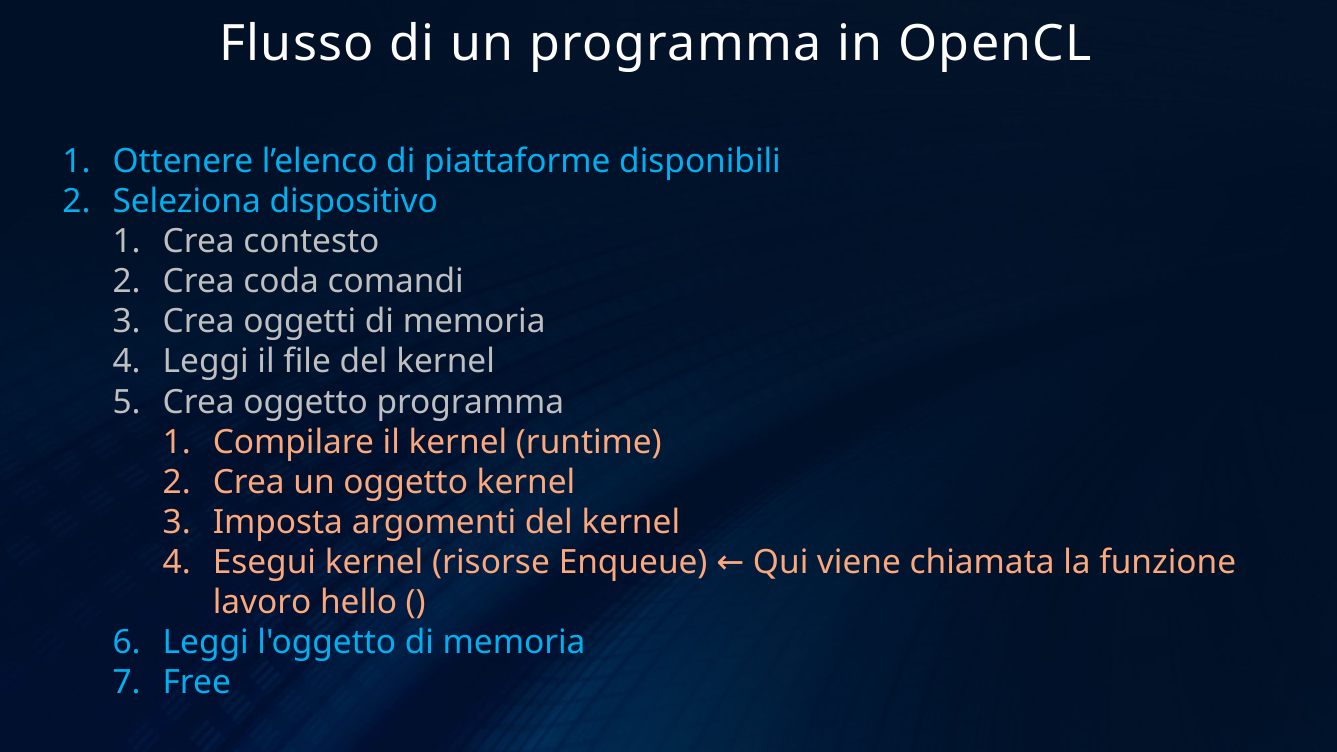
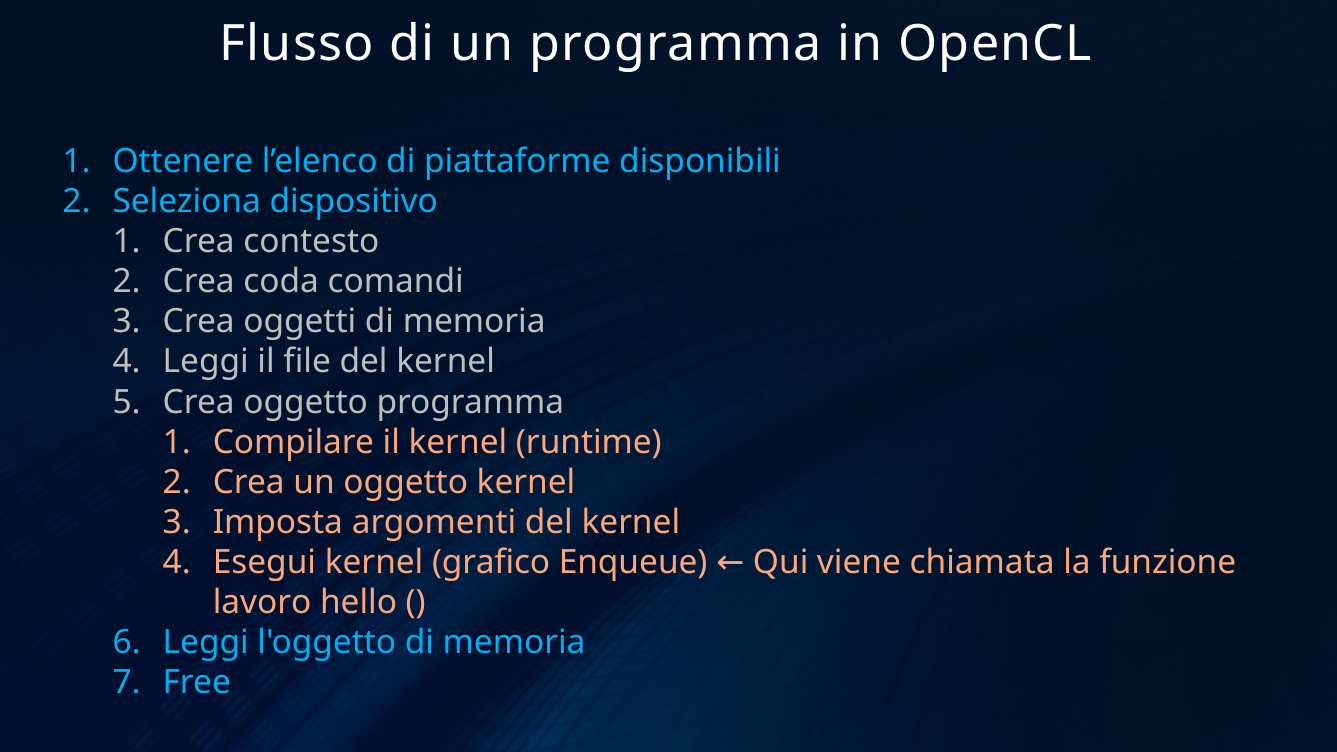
risorse: risorse -> grafico
